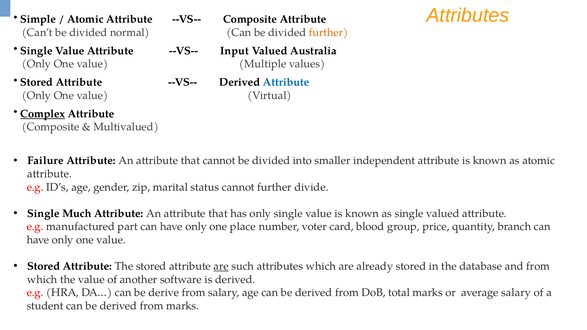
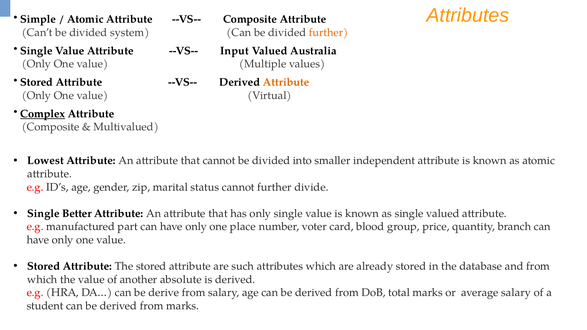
normal: normal -> system
Attribute at (286, 82) colour: blue -> orange
Failure: Failure -> Lowest
Much: Much -> Better
are at (221, 266) underline: present -> none
software: software -> absolute
